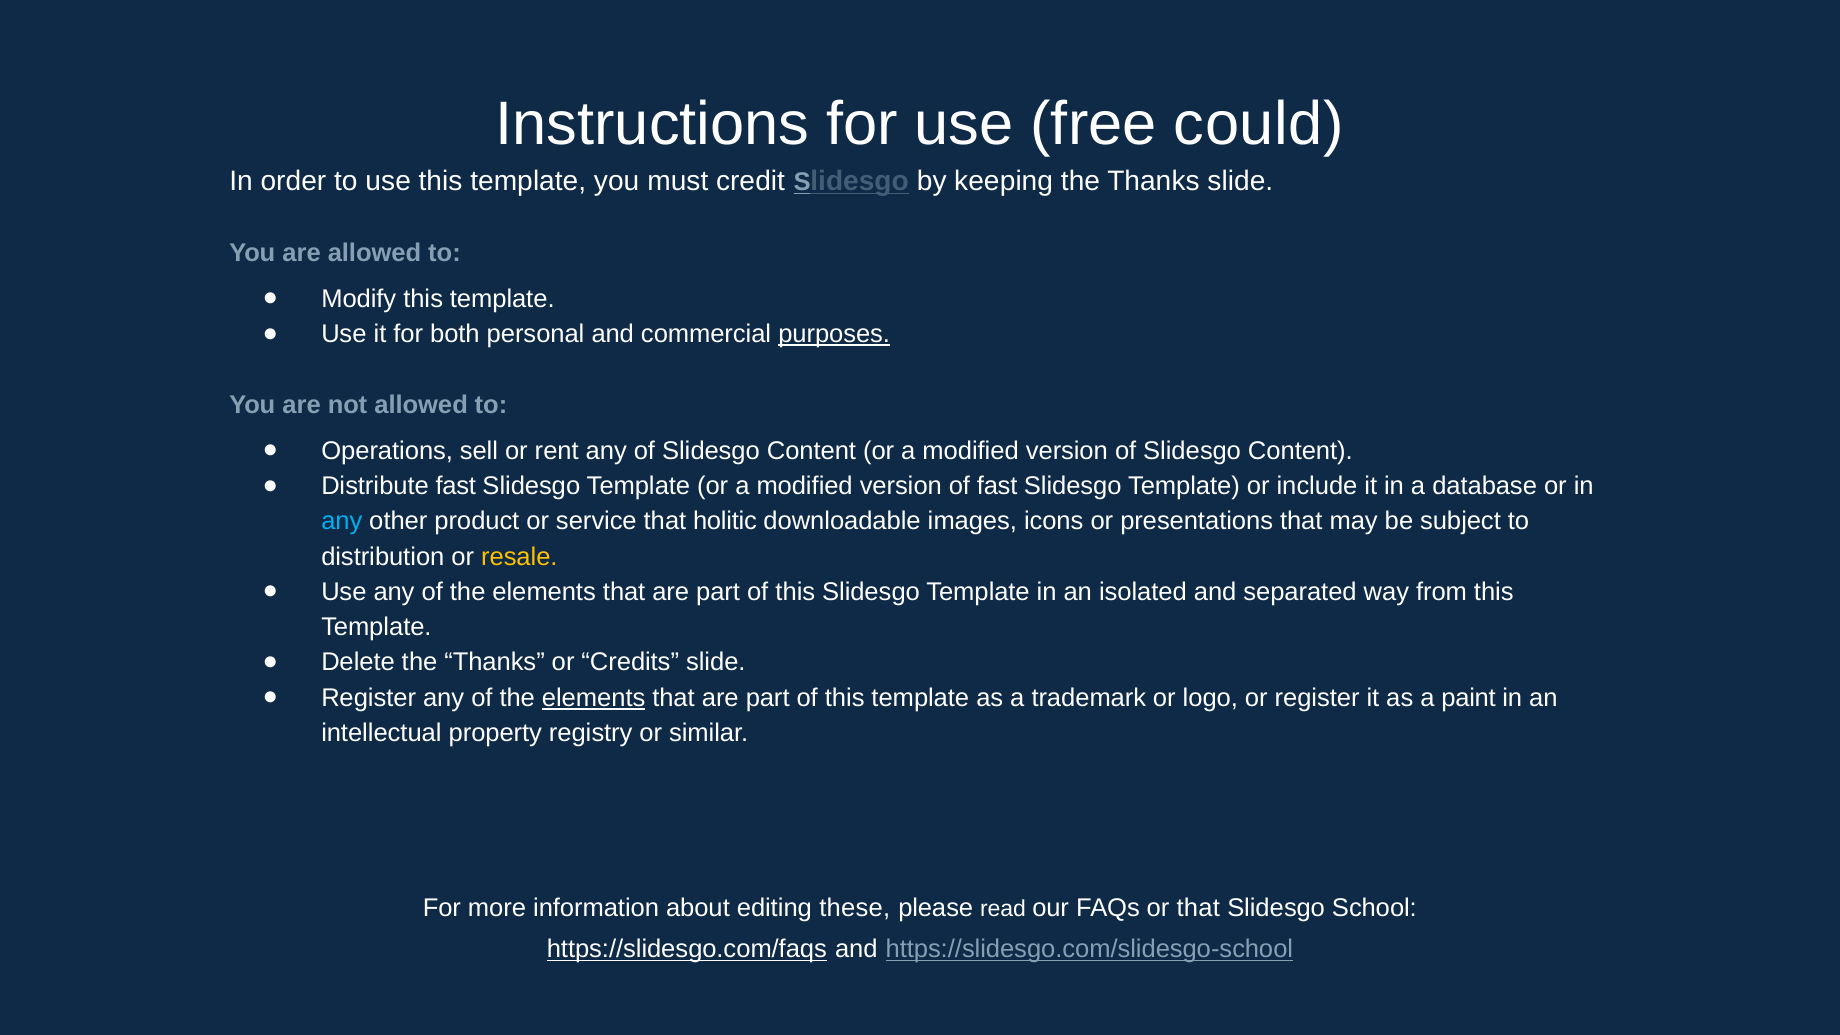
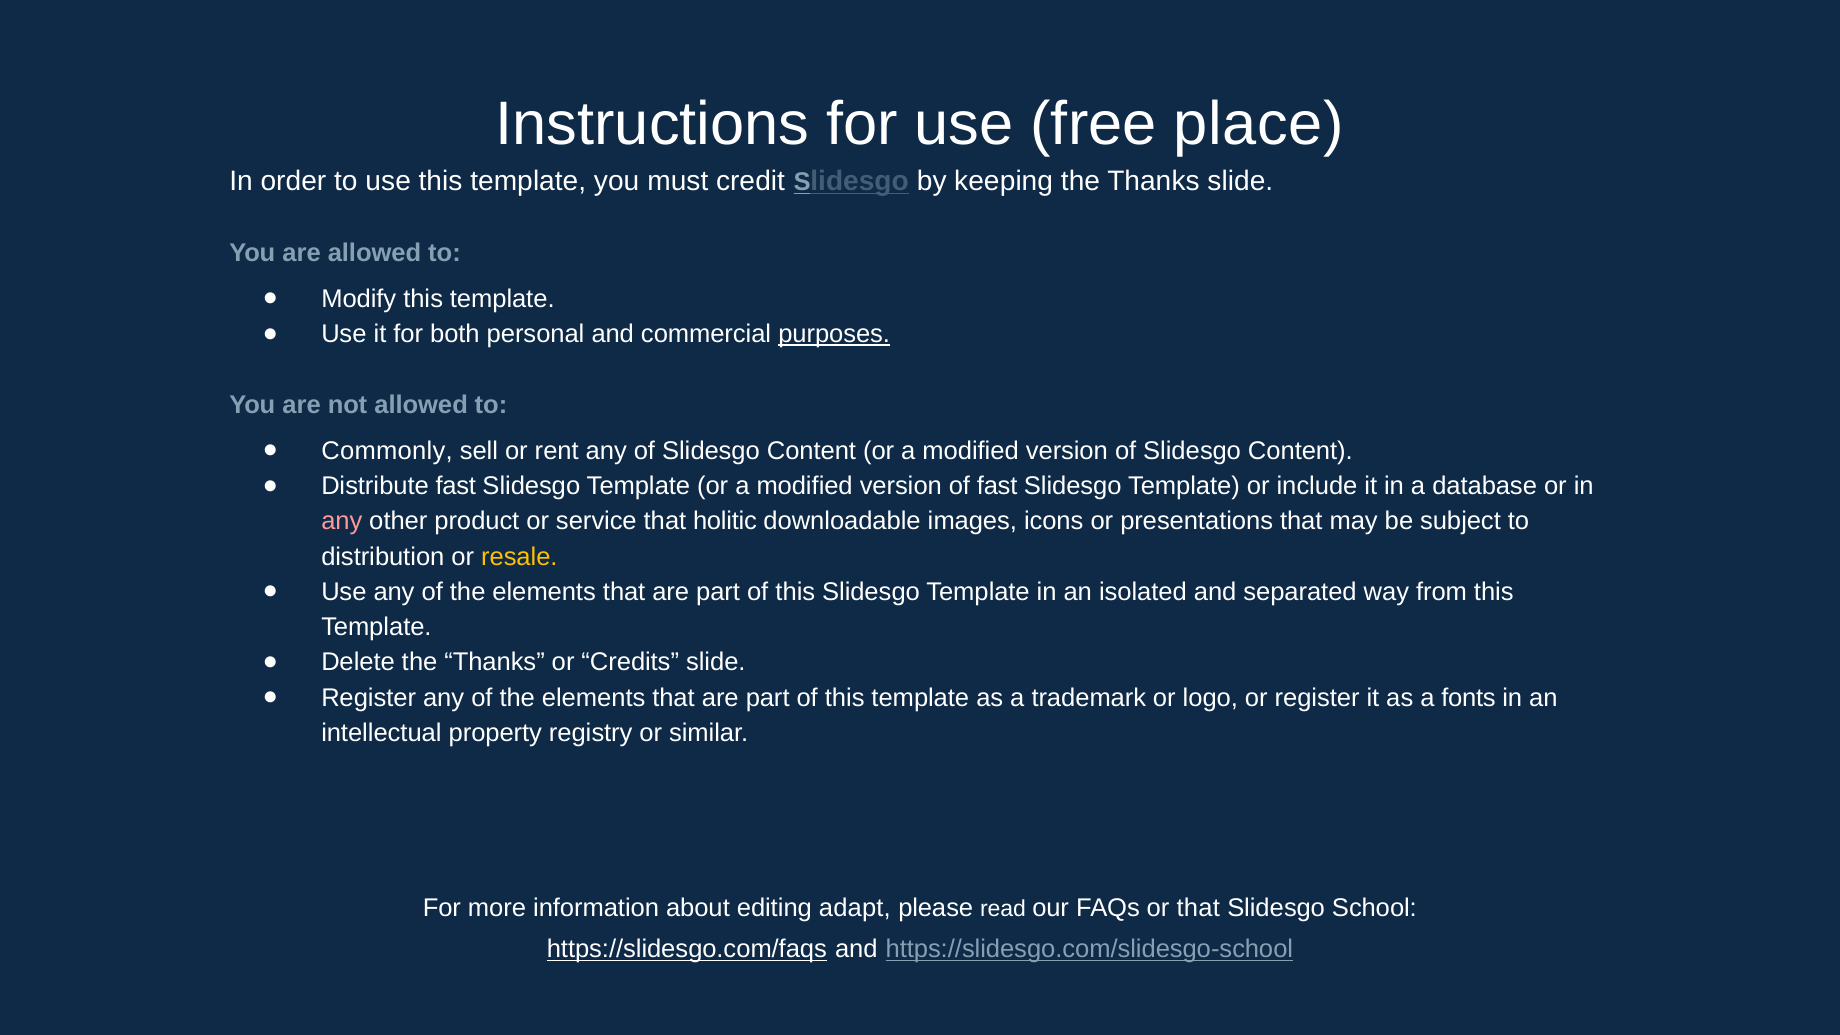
could: could -> place
Operations: Operations -> Commonly
any at (342, 521) colour: light blue -> pink
elements at (594, 698) underline: present -> none
paint: paint -> fonts
these: these -> adapt
